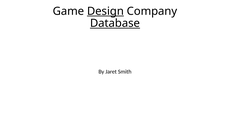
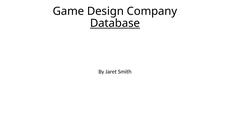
Design underline: present -> none
